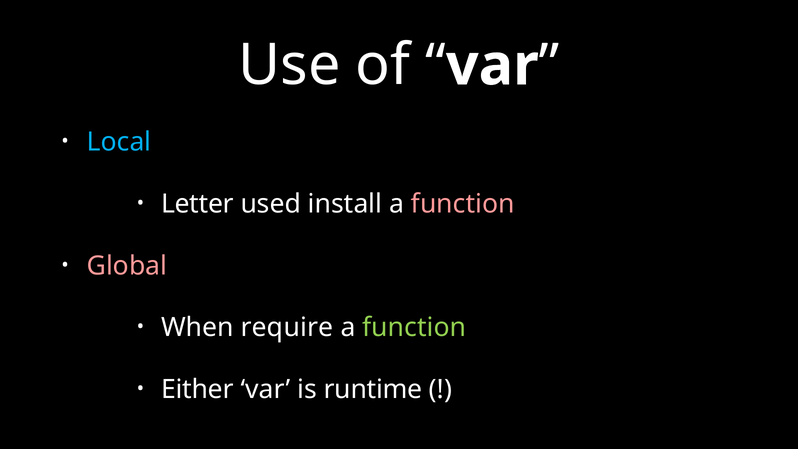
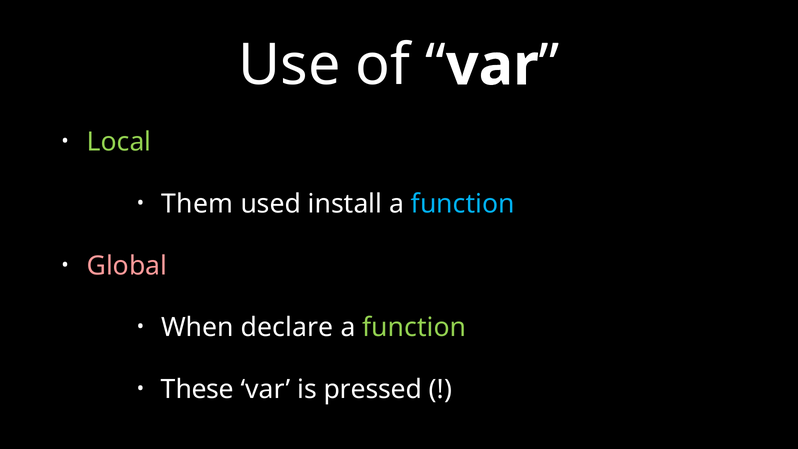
Local colour: light blue -> light green
Letter: Letter -> Them
function at (463, 204) colour: pink -> light blue
require: require -> declare
Either: Either -> These
runtime: runtime -> pressed
